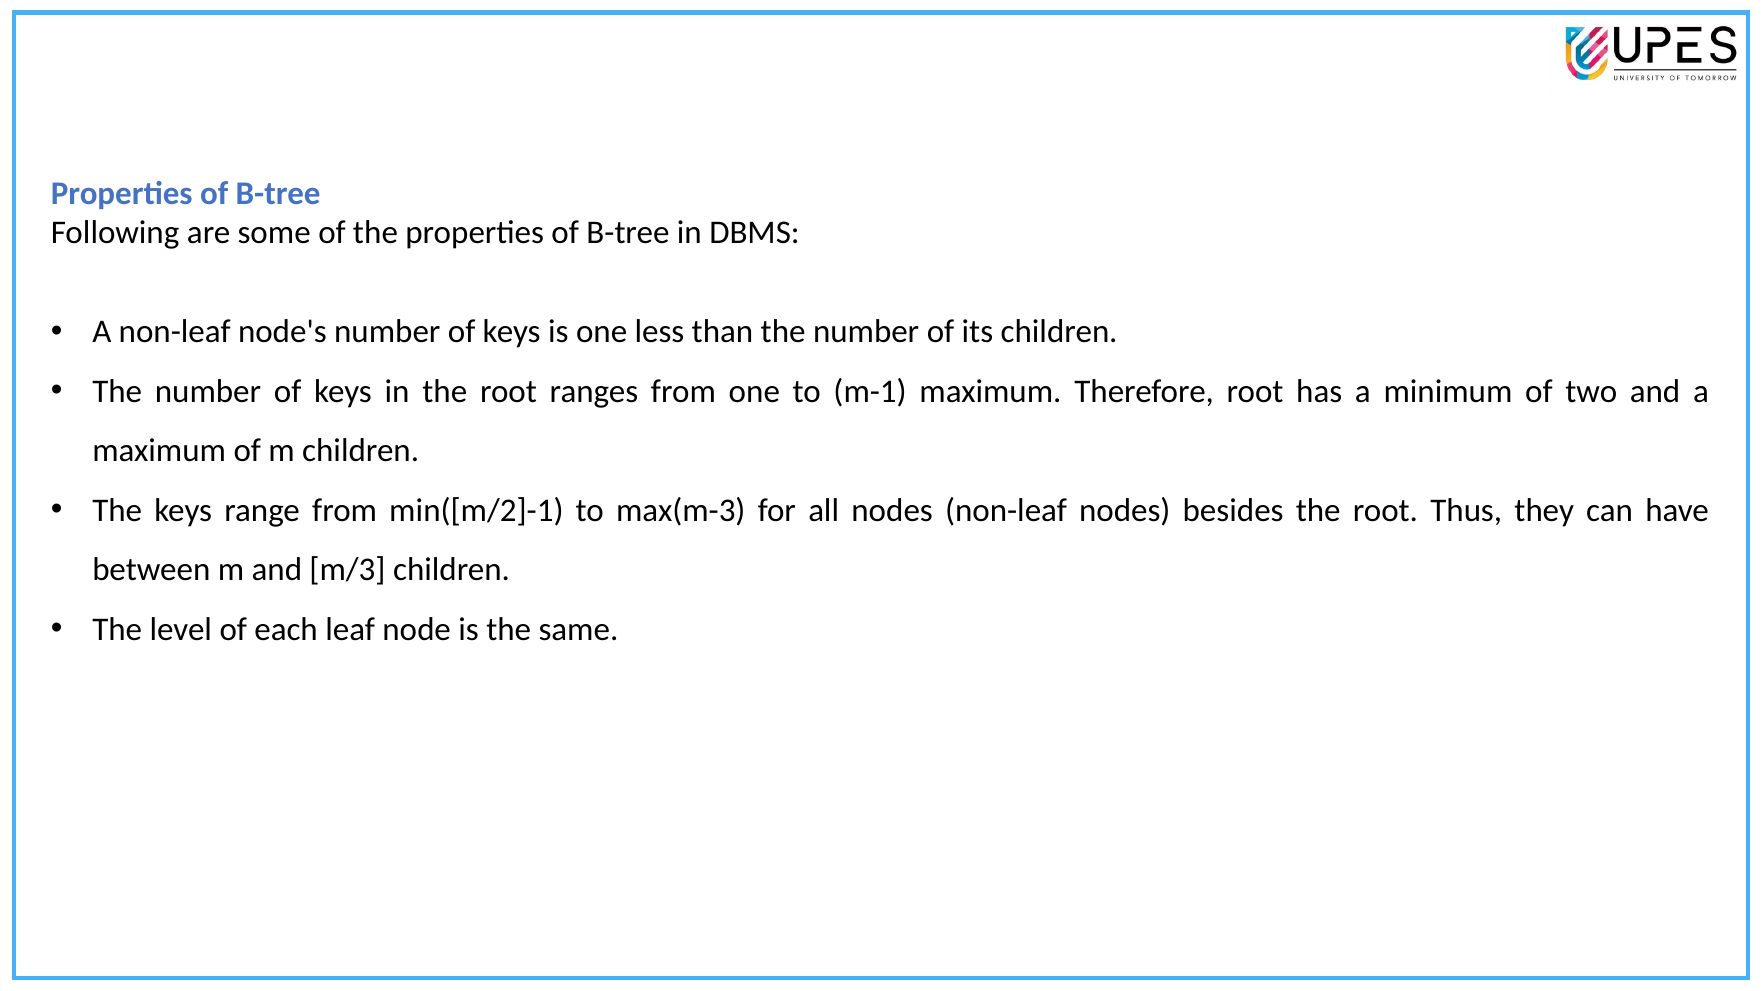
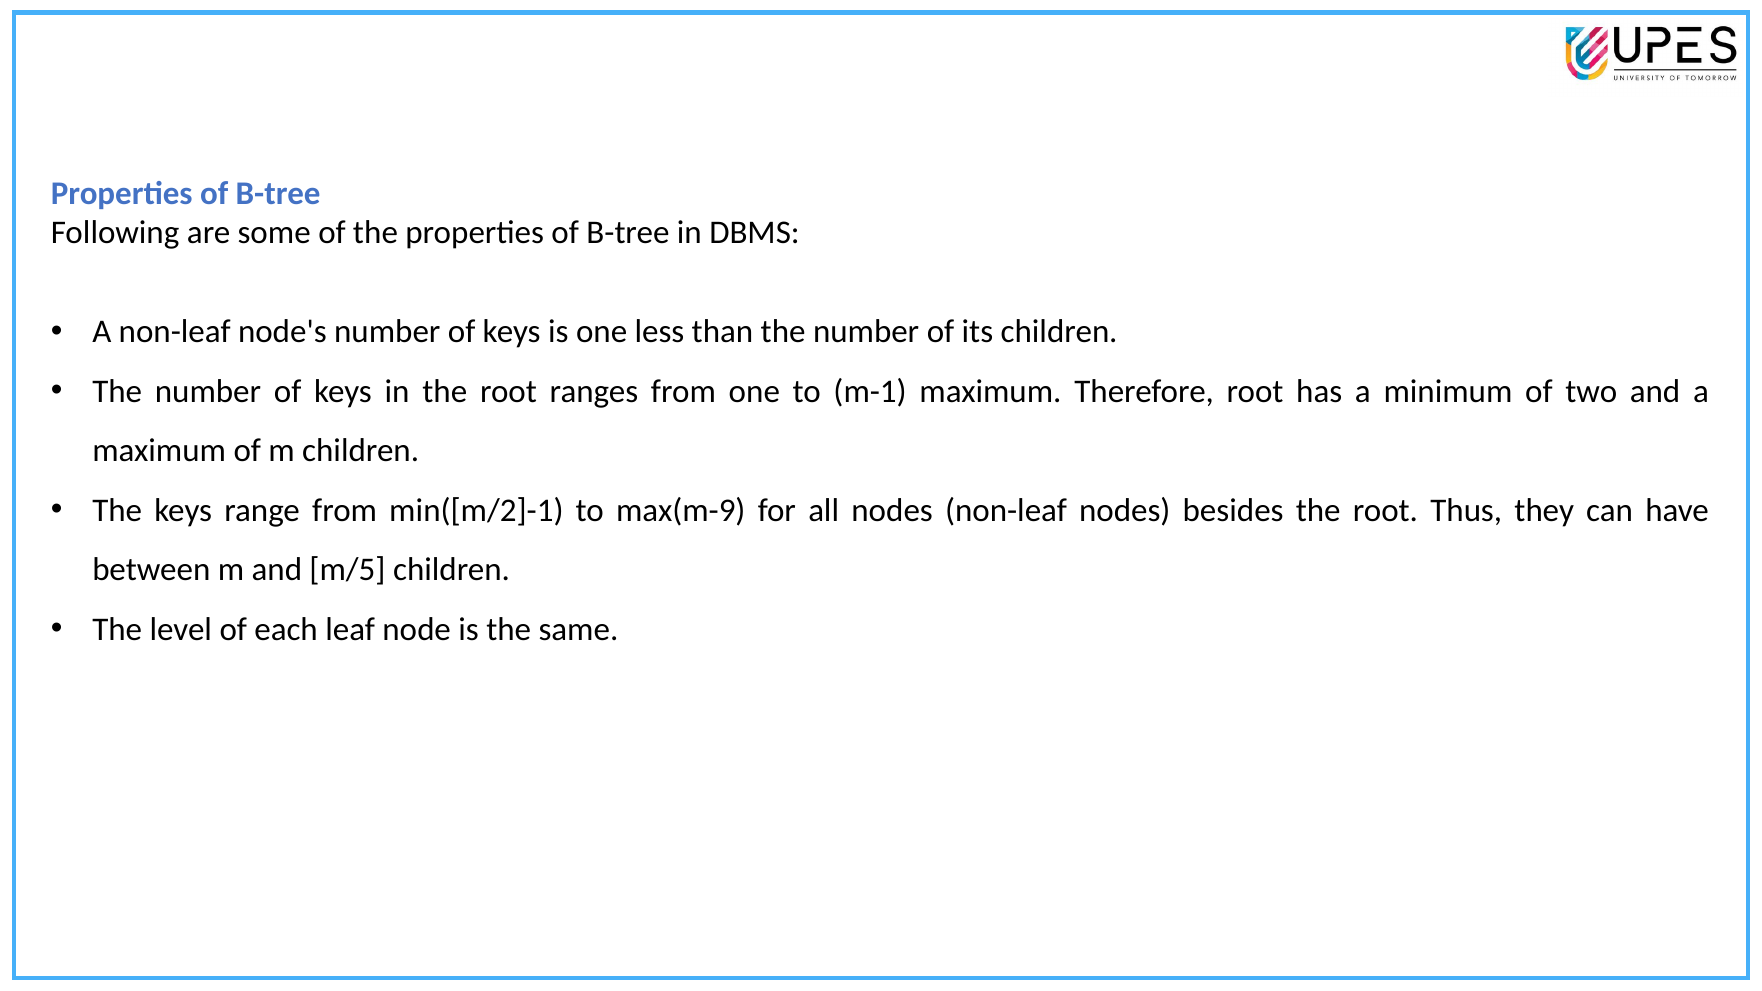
max(m-3: max(m-3 -> max(m-9
m/3: m/3 -> m/5
